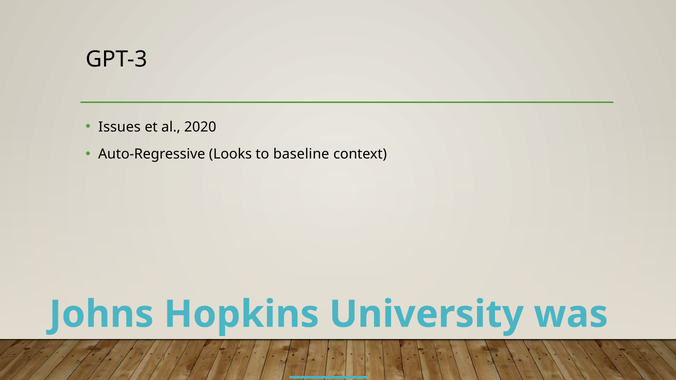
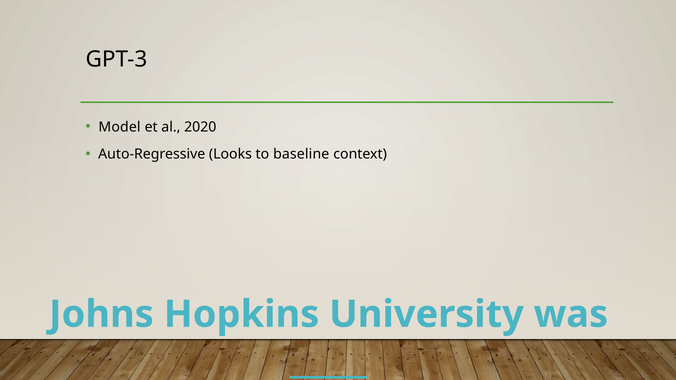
Issues: Issues -> Model
